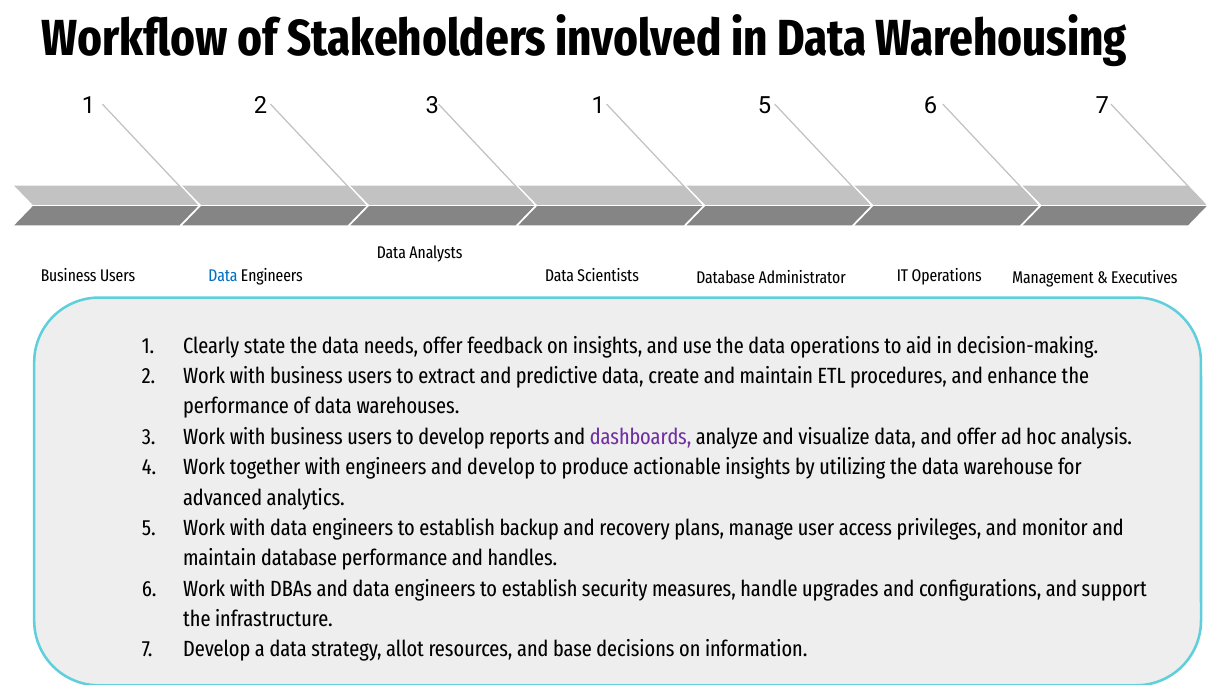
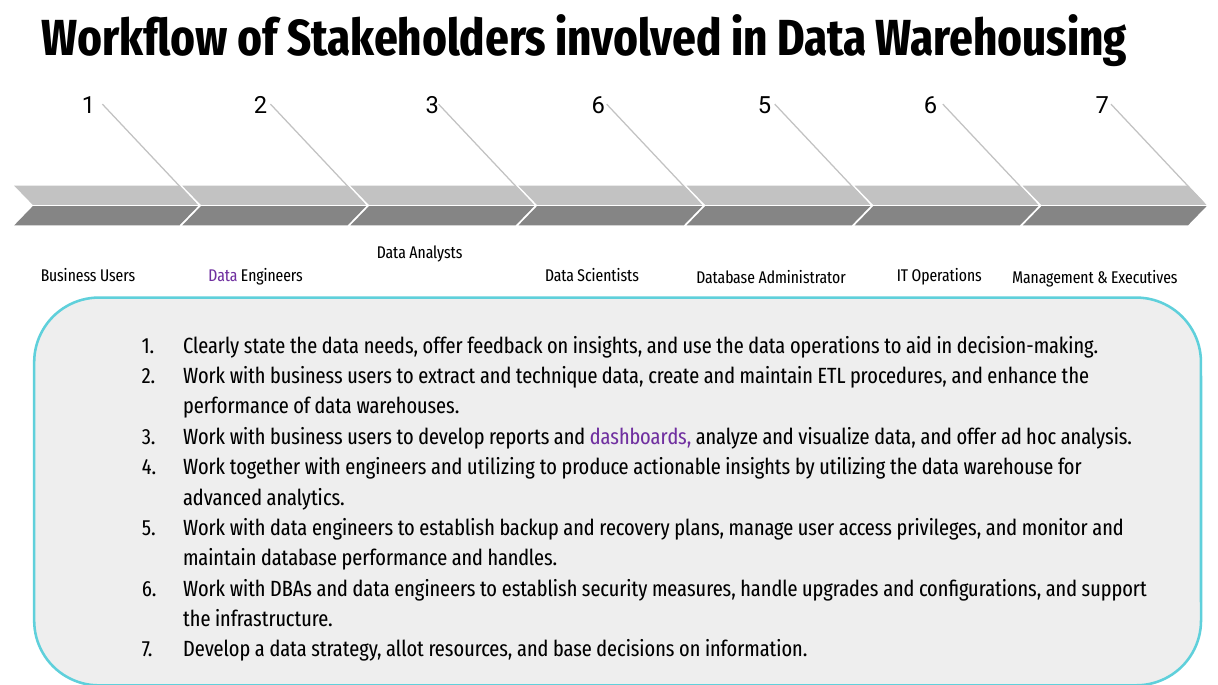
3 1: 1 -> 6
Data at (223, 276) colour: blue -> purple
predictive: predictive -> technique
and develop: develop -> utilizing
